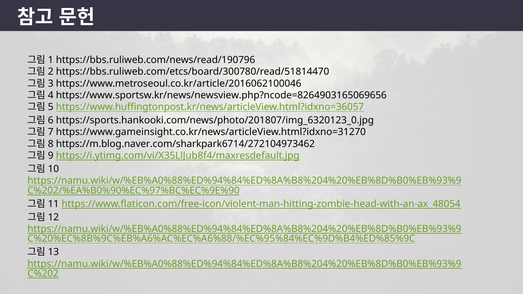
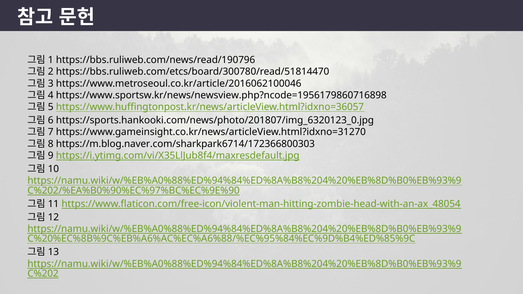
https://www.sportsw.kr/news/newsview.php?ncode=8264903165069656: https://www.sportsw.kr/news/newsview.php?ncode=8264903165069656 -> https://www.sportsw.kr/news/newsview.php?ncode=1956179860716898
https://m.blog.naver.com/sharkpark6714/272104973462: https://m.blog.naver.com/sharkpark6714/272104973462 -> https://m.blog.naver.com/sharkpark6714/172366800303
